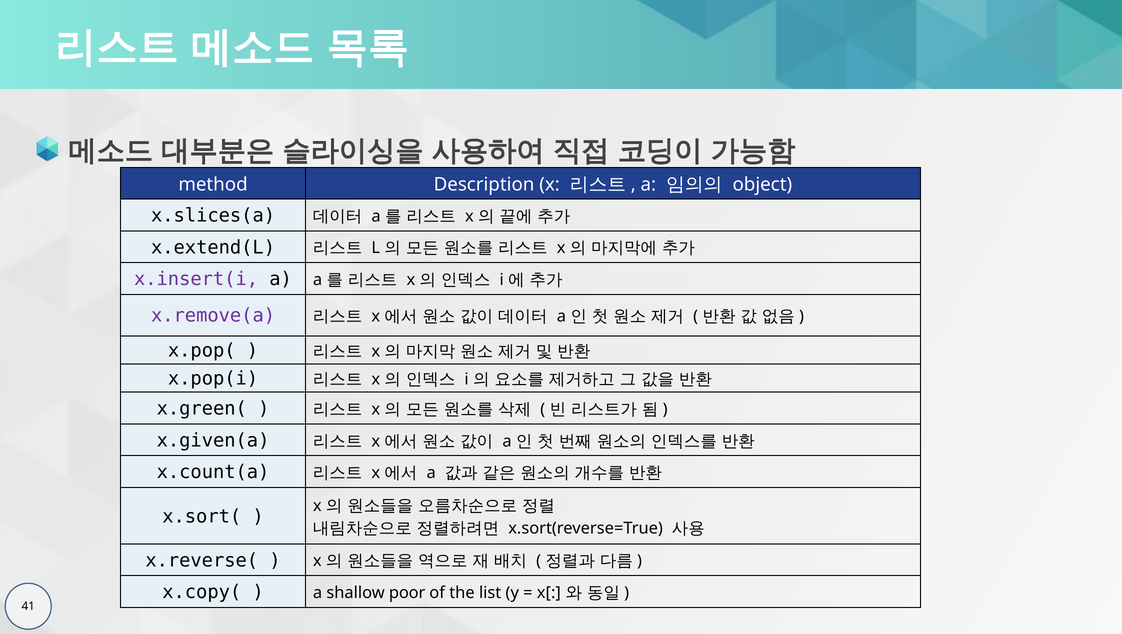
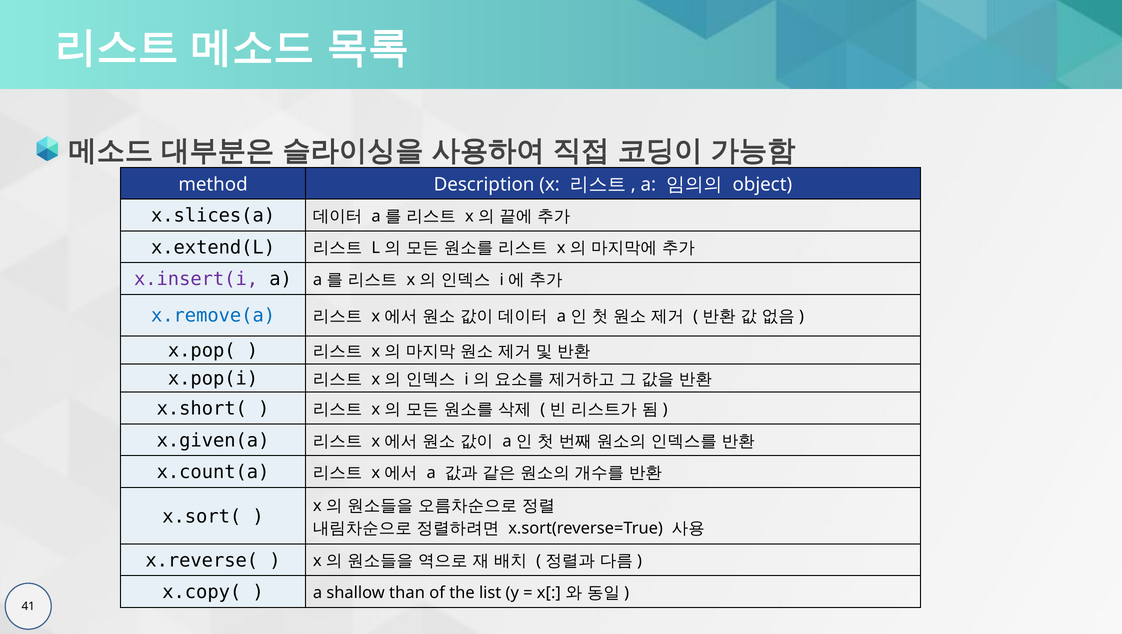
x.remove(a colour: purple -> blue
x.green(: x.green( -> x.short(
poor: poor -> than
